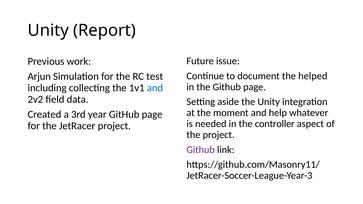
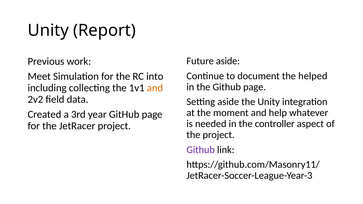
Future issue: issue -> aside
Arjun: Arjun -> Meet
test: test -> into
and at (155, 88) colour: blue -> orange
